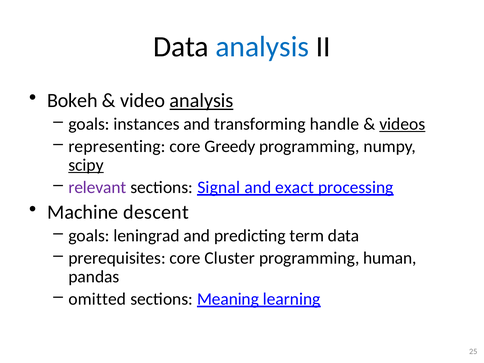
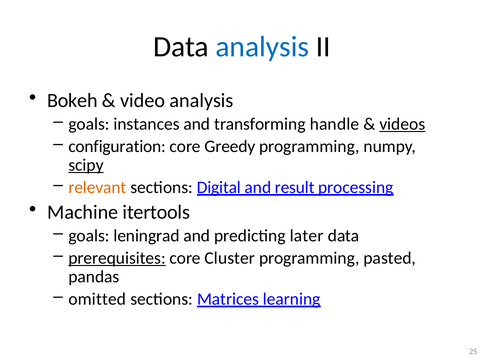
analysis at (202, 101) underline: present -> none
representing: representing -> configuration
relevant colour: purple -> orange
Signal: Signal -> Digital
exact: exact -> result
descent: descent -> itertools
term: term -> later
prerequisites underline: none -> present
human: human -> pasted
Meaning: Meaning -> Matrices
